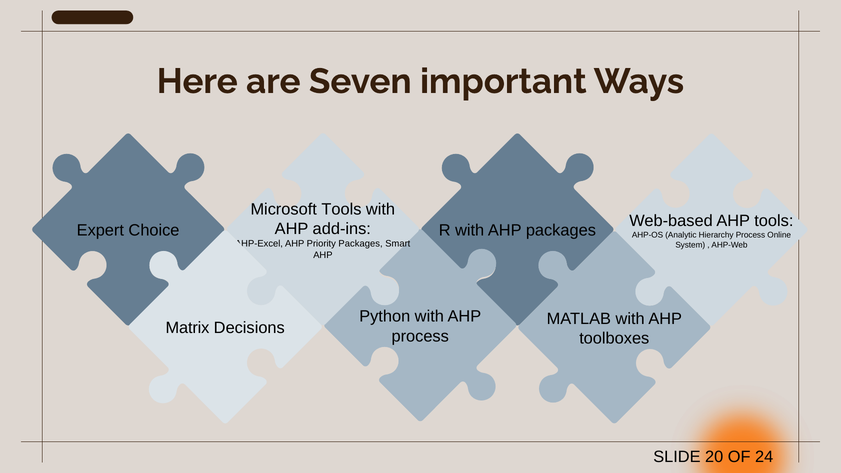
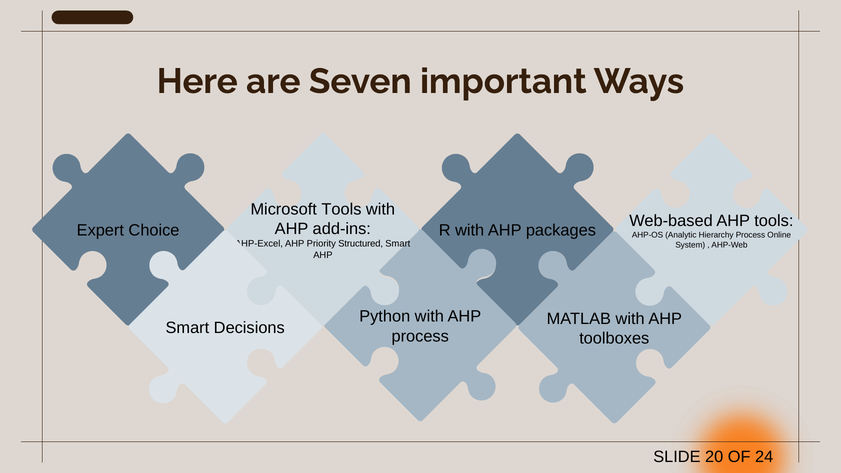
Packages at (361, 244): Packages -> Structured
Matrix at (187, 328): Matrix -> Smart
